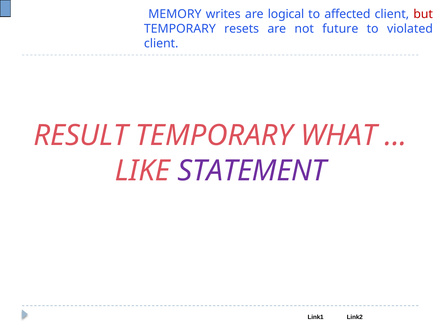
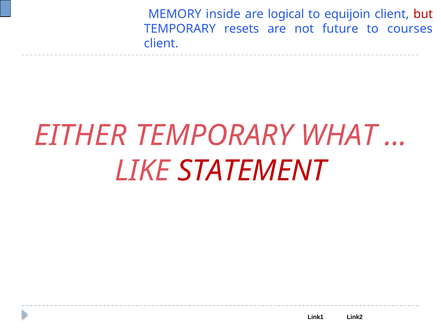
writes: writes -> inside
affected: affected -> equijoin
violated: violated -> courses
RESULT: RESULT -> EITHER
STATEMENT colour: purple -> red
